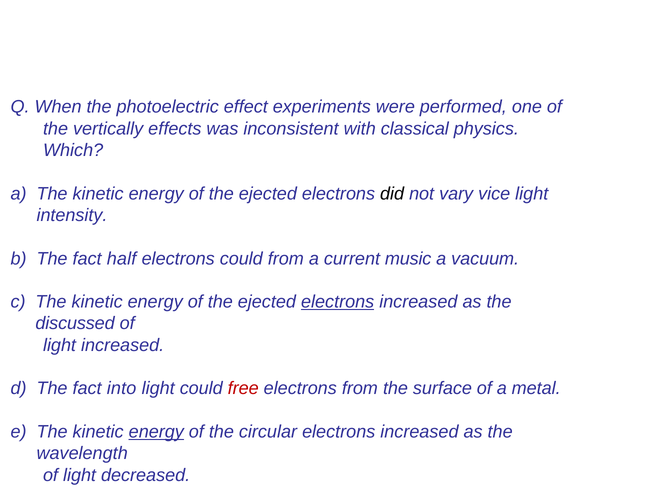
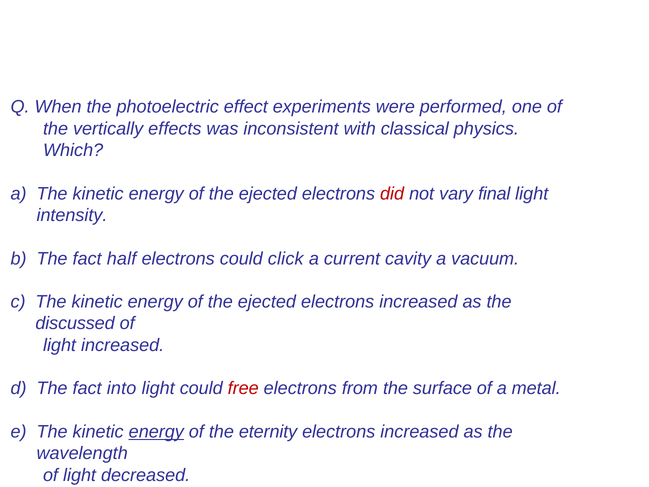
did colour: black -> red
vice: vice -> final
could from: from -> click
music: music -> cavity
electrons at (338, 302) underline: present -> none
circular: circular -> eternity
